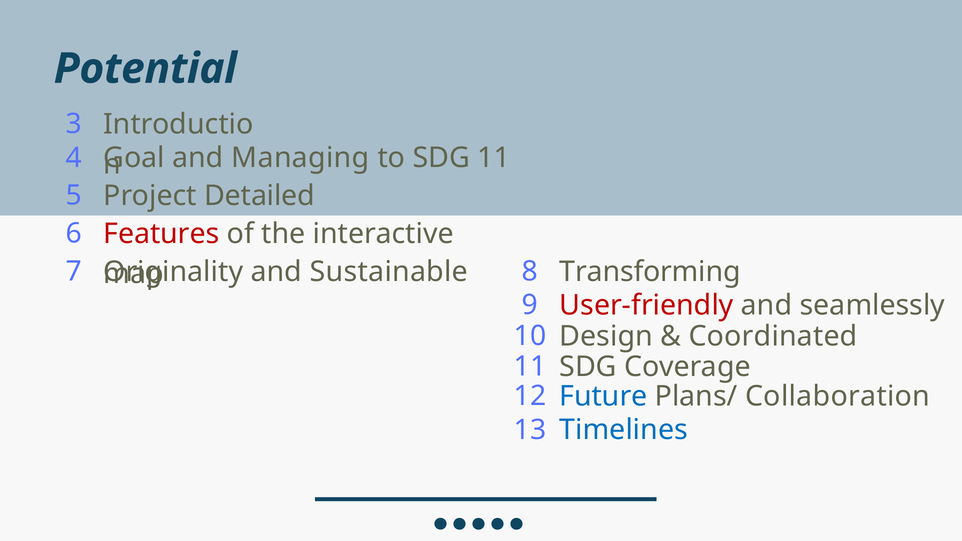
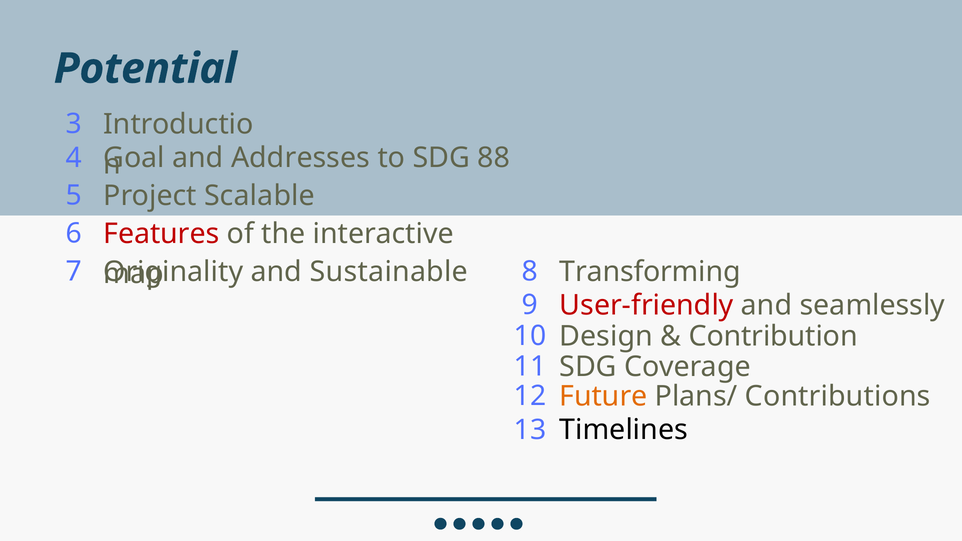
Managing: Managing -> Addresses
SDG 11: 11 -> 88
Detailed: Detailed -> Scalable
Coordinated: Coordinated -> Contribution
Future colour: blue -> orange
Collaboration: Collaboration -> Contributions
Timelines colour: blue -> black
